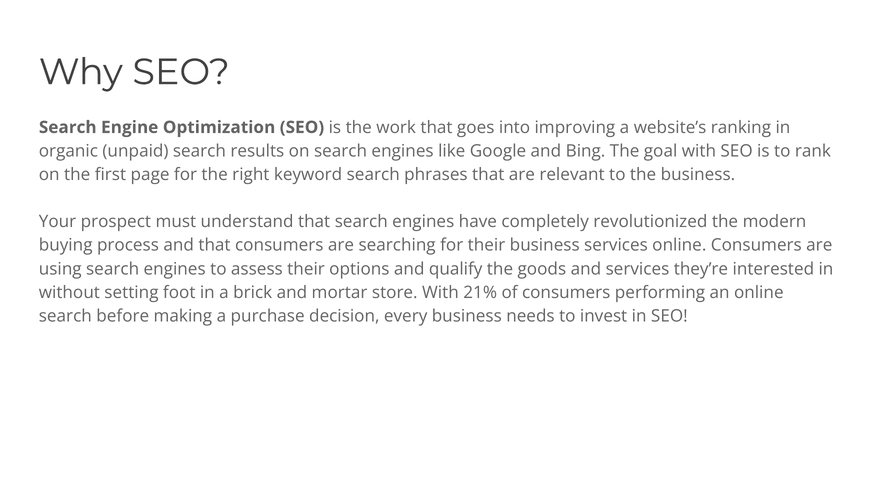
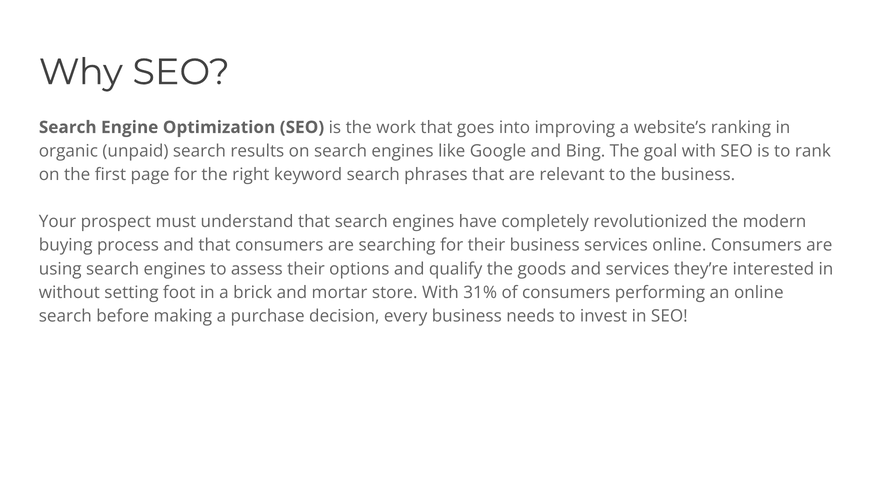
21%: 21% -> 31%
